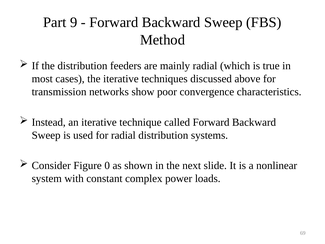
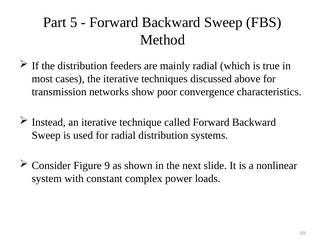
9: 9 -> 5
0: 0 -> 9
